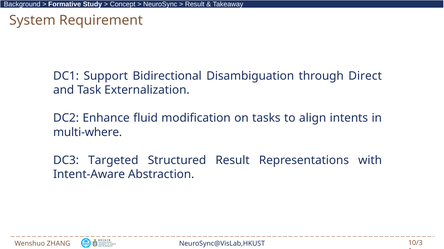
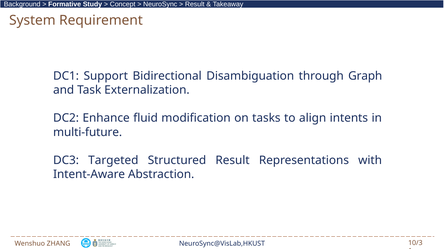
Direct: Direct -> Graph
multi-where: multi-where -> multi-future
